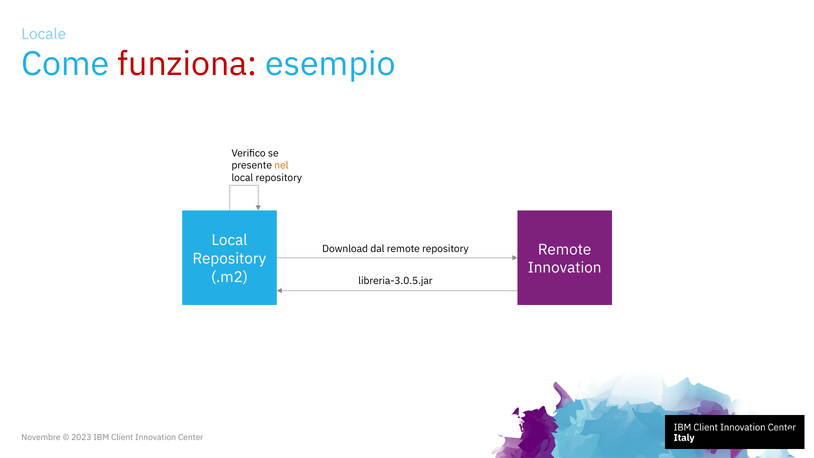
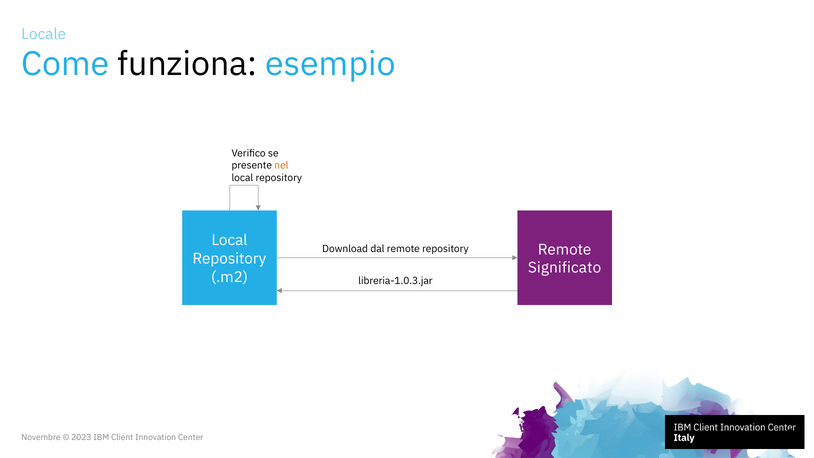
funziona colour: red -> black
Innovation at (565, 268): Innovation -> Significato
libreria-3.0.5.jar: libreria-3.0.5.jar -> libreria-1.0.3.jar
